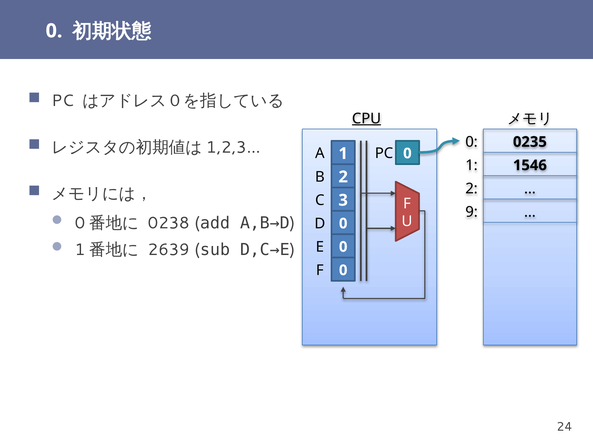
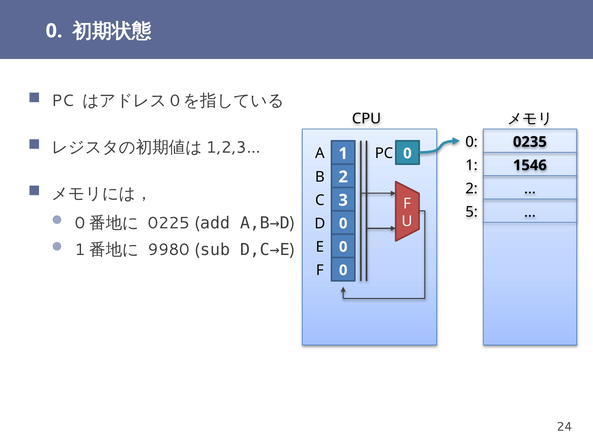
CPU underline: present -> none
9: 9 -> 5
0238: 0238 -> 0225
2639: 2639 -> 9980
